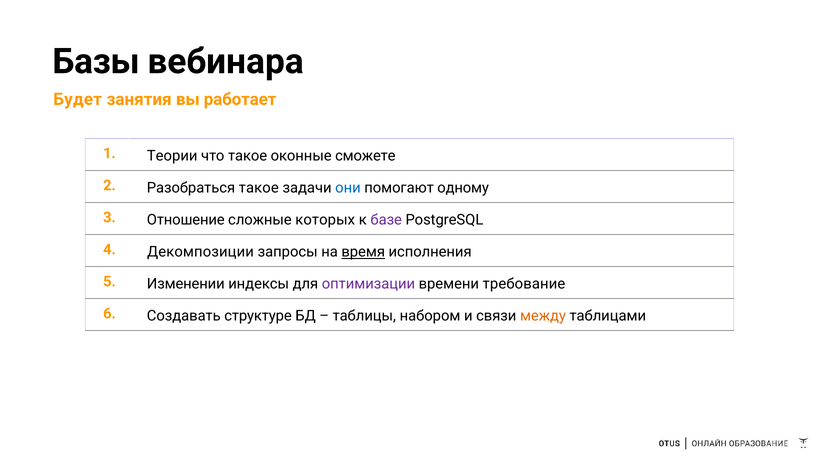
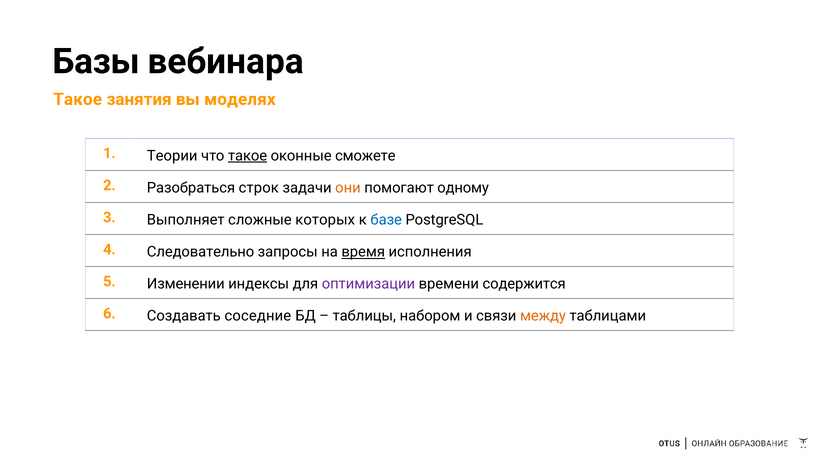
Будет at (78, 99): Будет -> Такое
работает: работает -> моделях
такое at (248, 156) underline: none -> present
Разобраться такое: такое -> строк
они colour: blue -> orange
Отношение: Отношение -> Выполняет
базе colour: purple -> blue
Декомпозиции: Декомпозиции -> Следовательно
требование: требование -> содержится
структуре: структуре -> соседние
